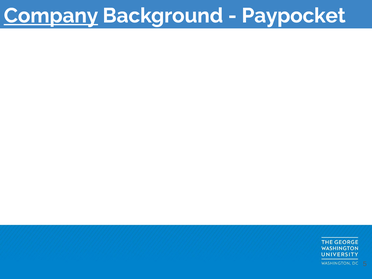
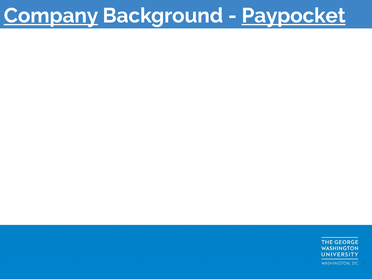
Paypocket underline: none -> present
